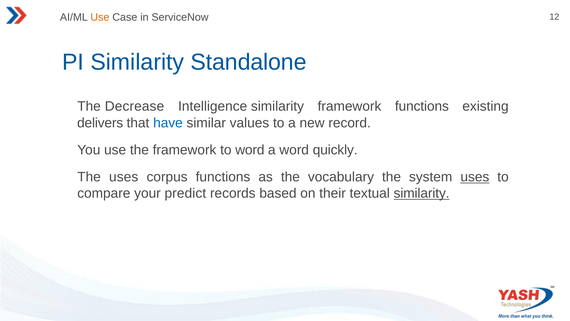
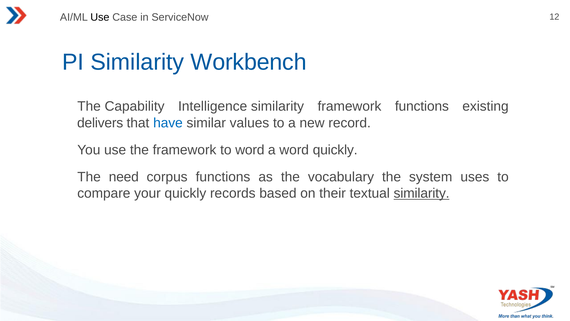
Use at (100, 17) colour: orange -> black
Standalone: Standalone -> Workbench
Decrease: Decrease -> Capability
The uses: uses -> need
uses at (475, 177) underline: present -> none
your predict: predict -> quickly
